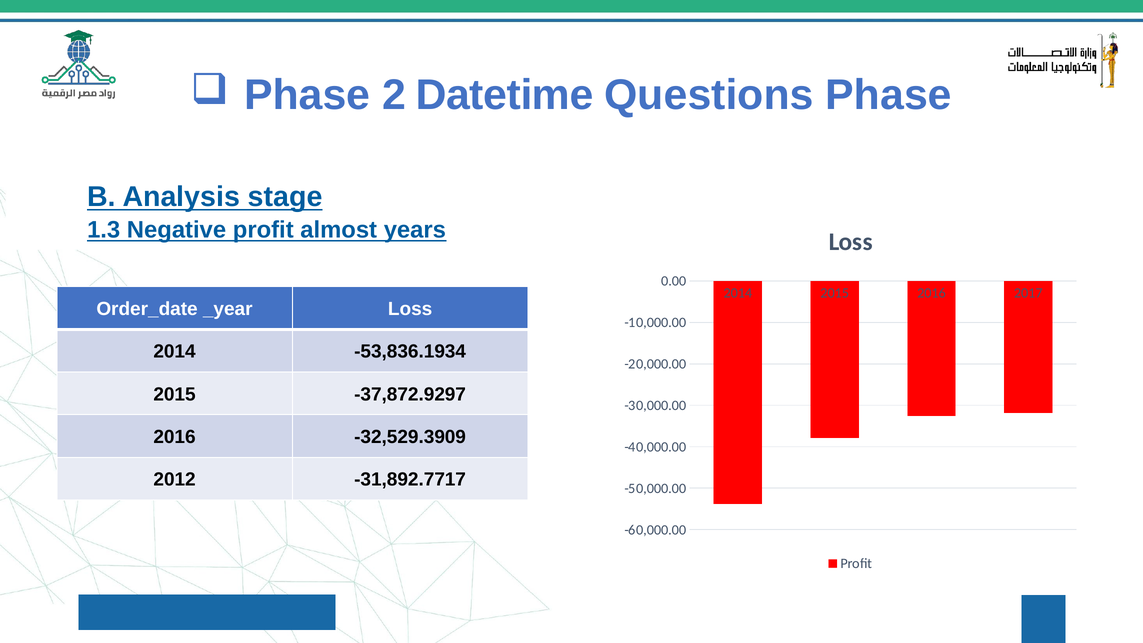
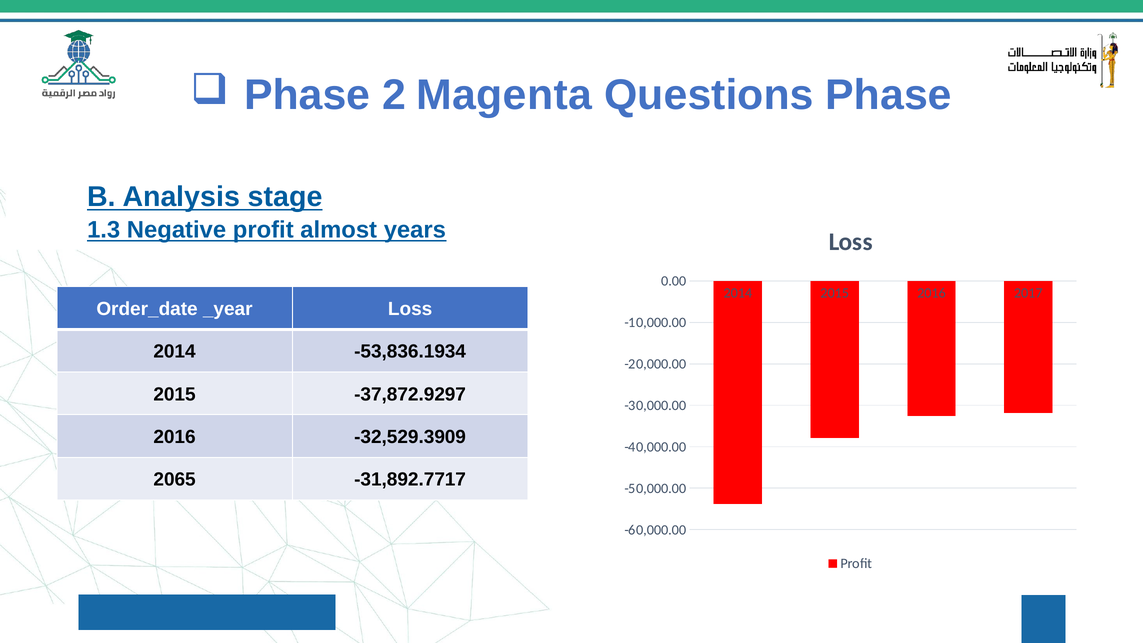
Datetime: Datetime -> Magenta
2012: 2012 -> 2065
